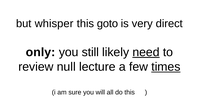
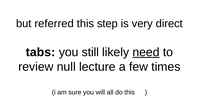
whisper: whisper -> referred
goto: goto -> step
only: only -> tabs
times underline: present -> none
